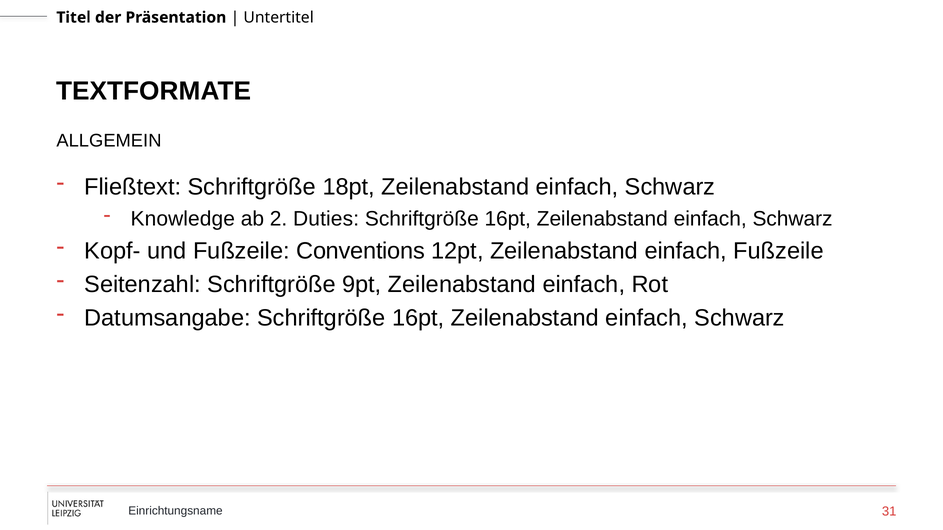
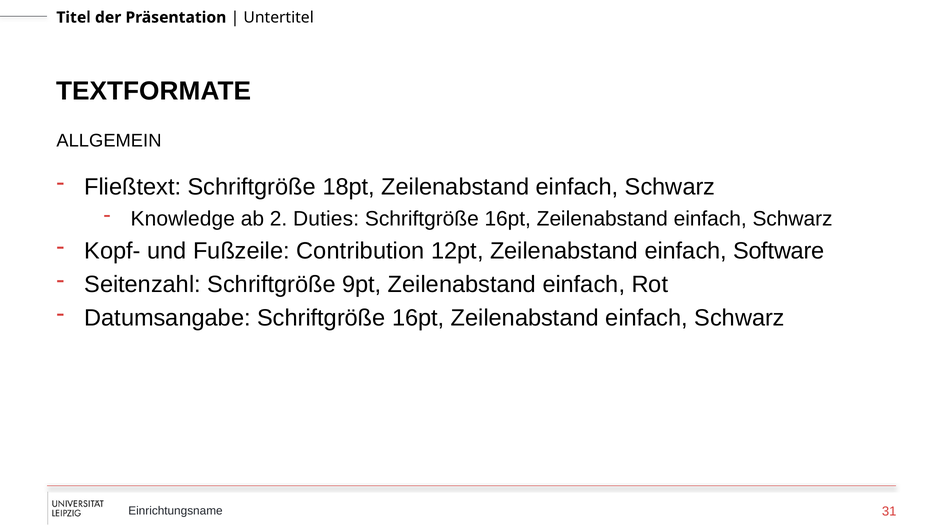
Conventions: Conventions -> Contribution
einfach Fußzeile: Fußzeile -> Software
